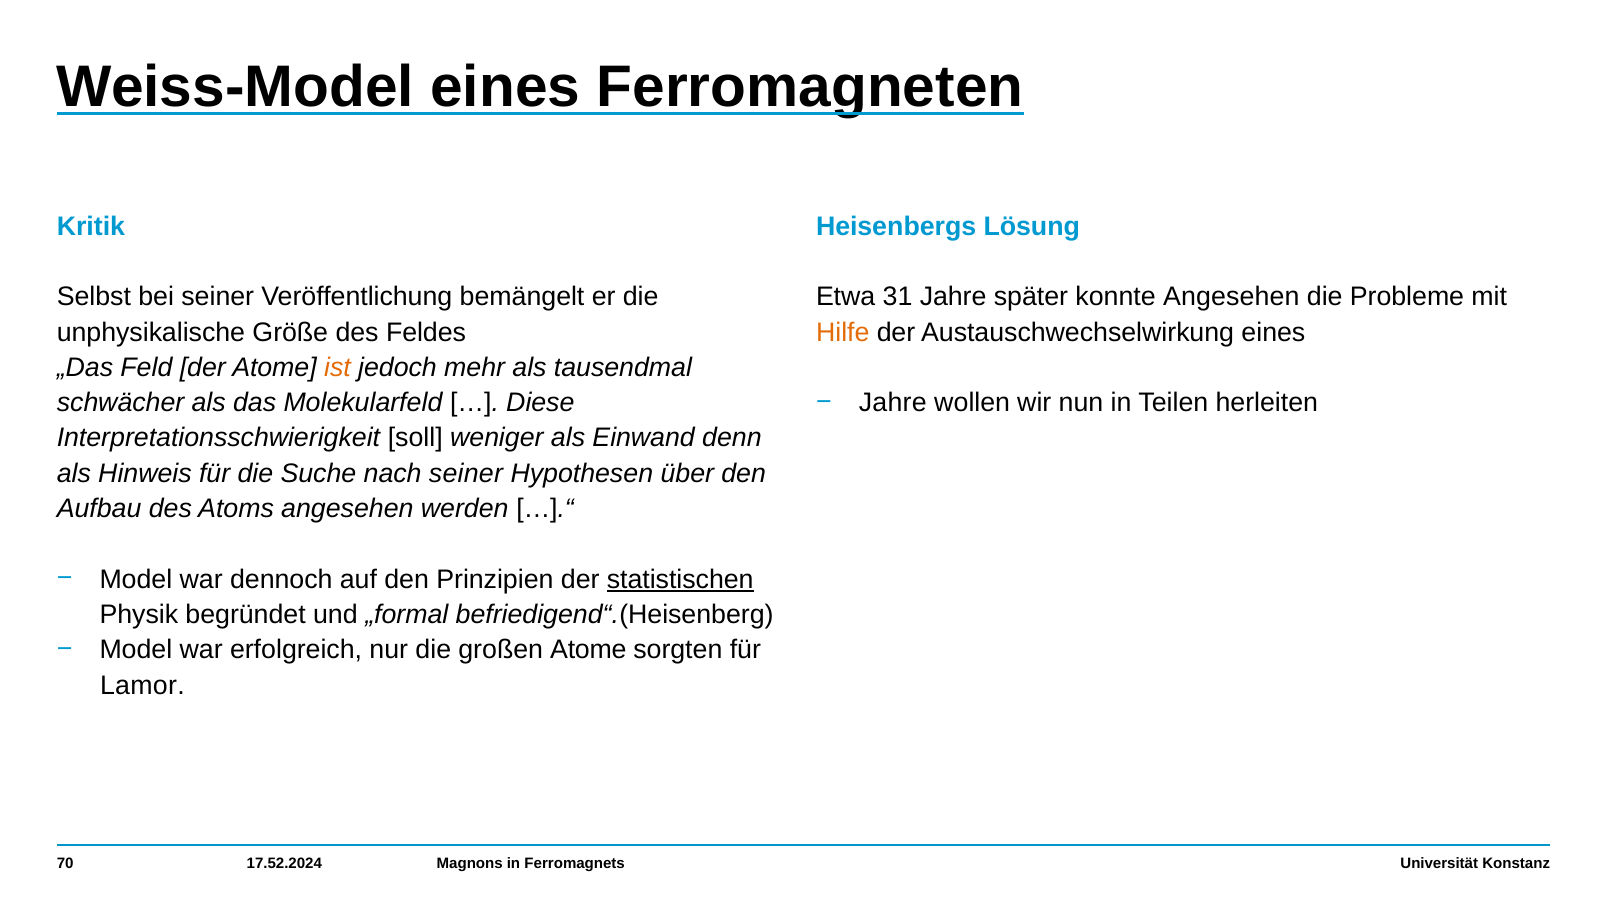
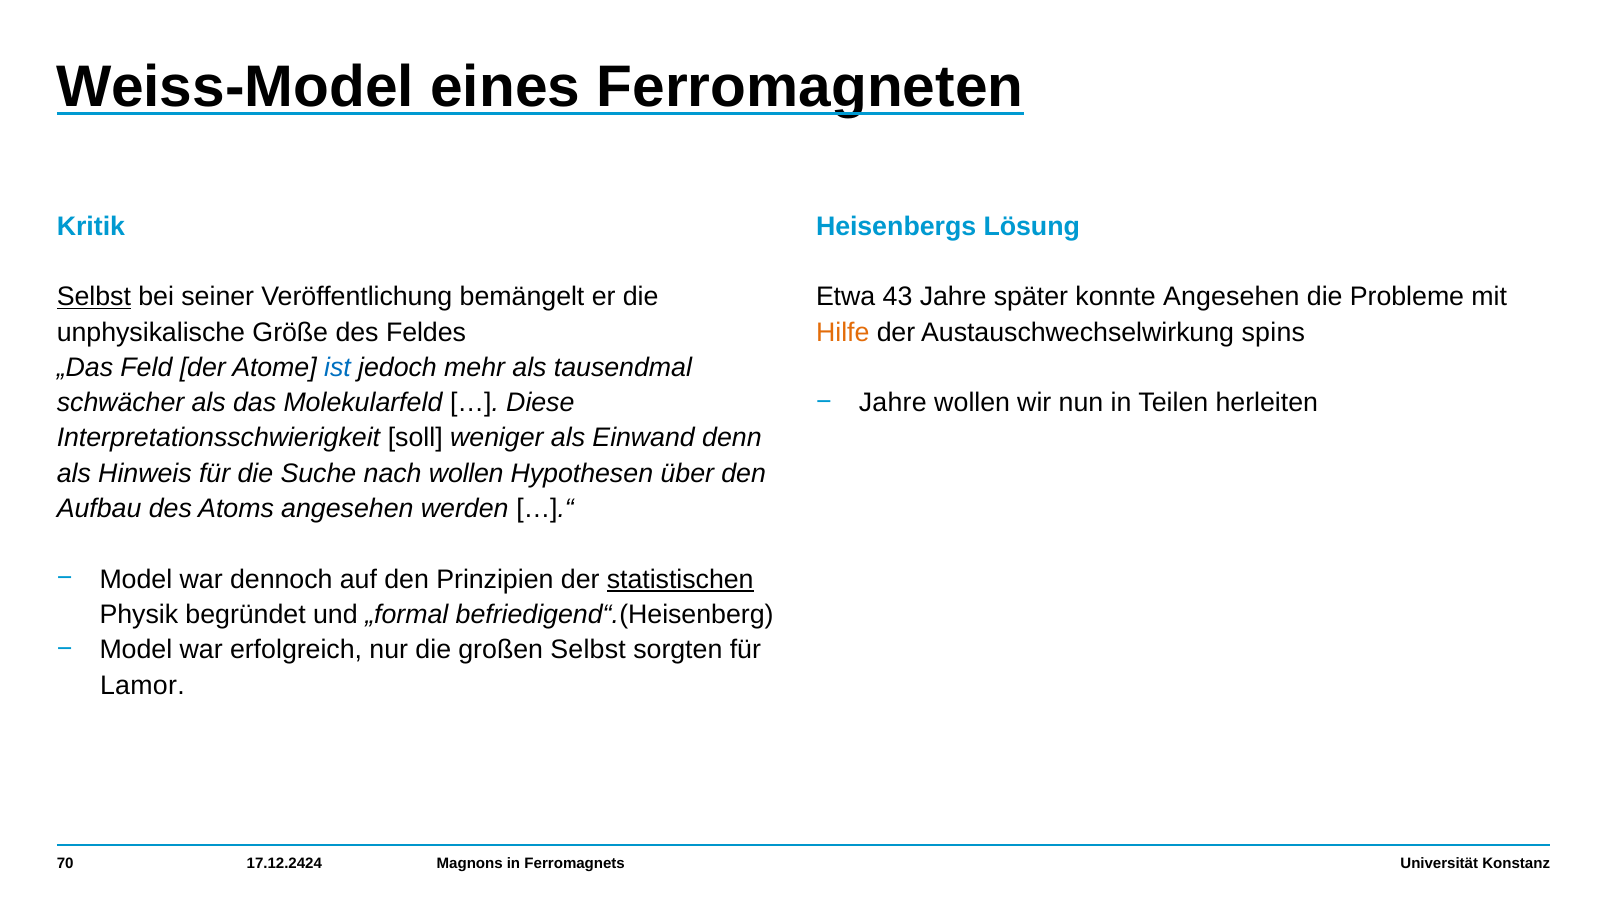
Selbst at (94, 297) underline: none -> present
31: 31 -> 43
Austauschwechselwirkung eines: eines -> spins
ist colour: orange -> blue
nach seiner: seiner -> wollen
großen Atome: Atome -> Selbst
17.52.2024: 17.52.2024 -> 17.12.2424
